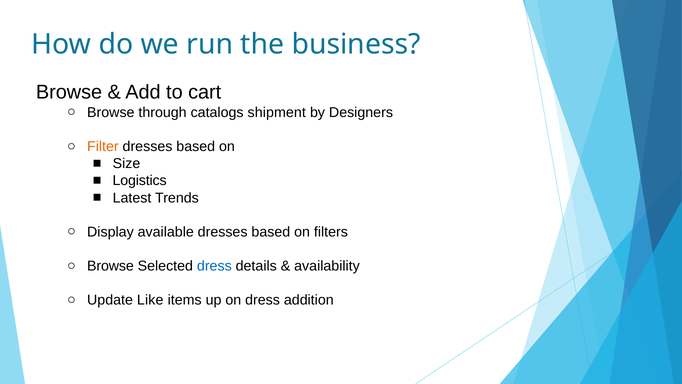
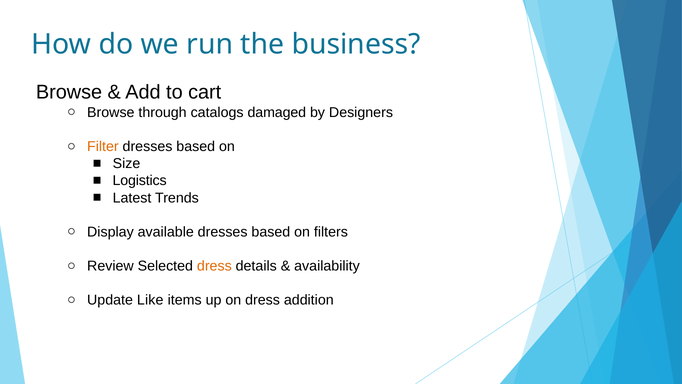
shipment: shipment -> damaged
Browse at (110, 266): Browse -> Review
dress at (214, 266) colour: blue -> orange
